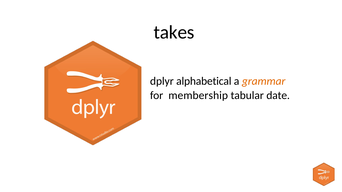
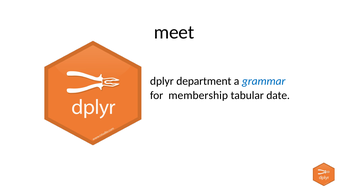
takes: takes -> meet
alphabetical: alphabetical -> department
grammar colour: orange -> blue
